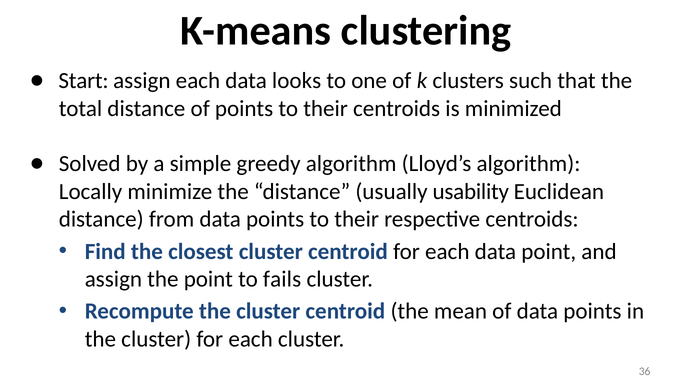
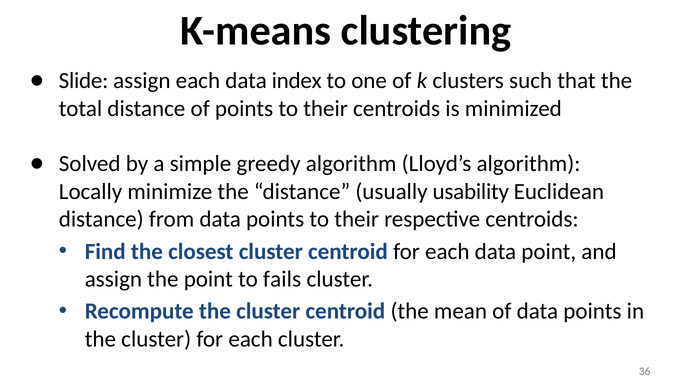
Start: Start -> Slide
looks: looks -> index
